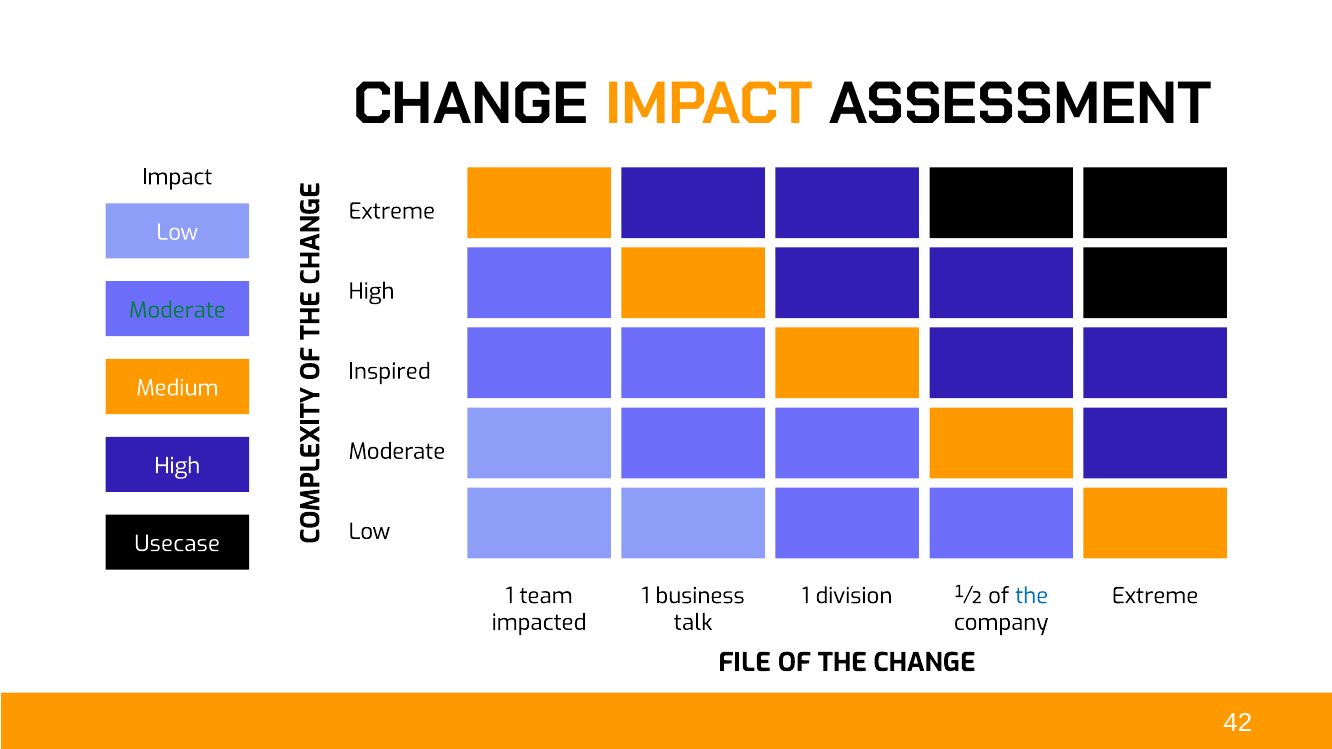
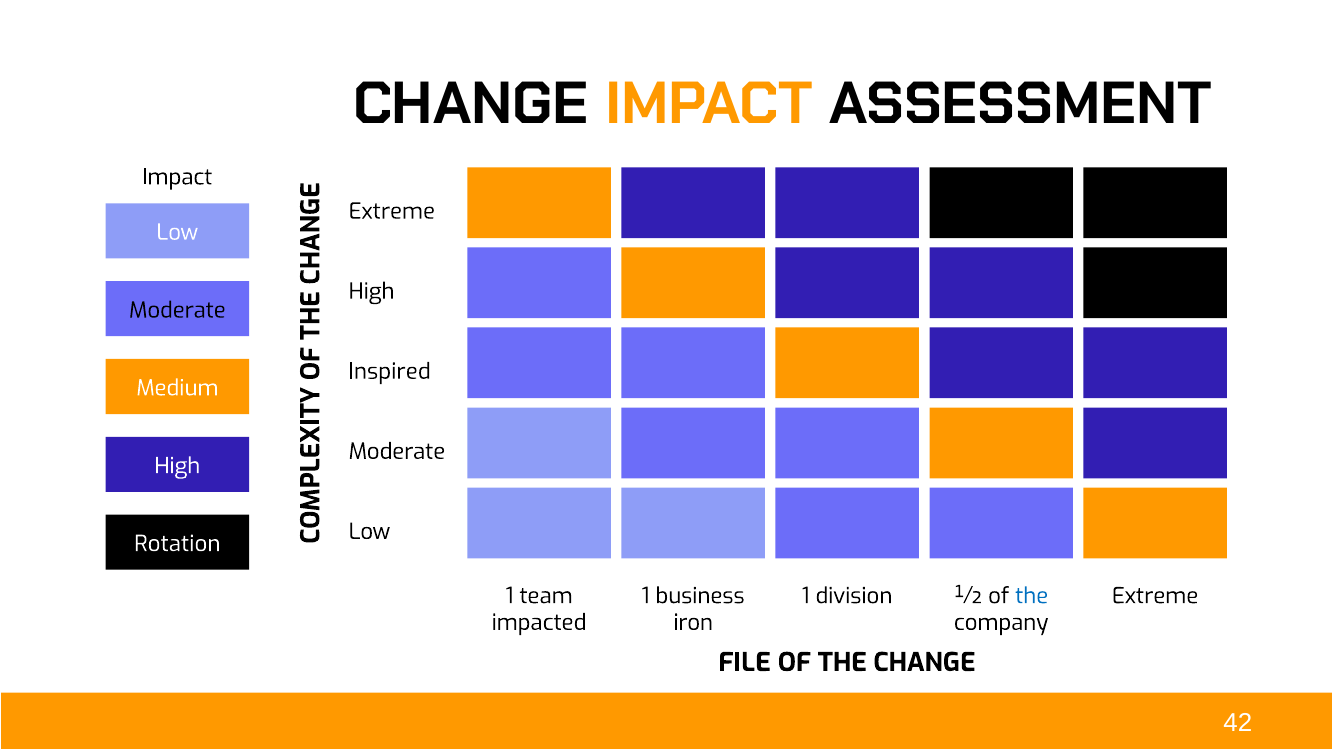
Moderate at (177, 310) colour: green -> black
Usecase: Usecase -> Rotation
talk: talk -> iron
